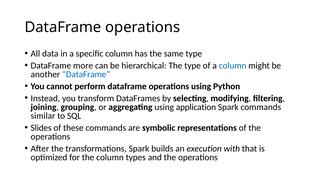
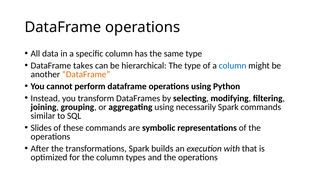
more: more -> takes
DataFrame at (86, 74) colour: blue -> orange
application: application -> necessarily
